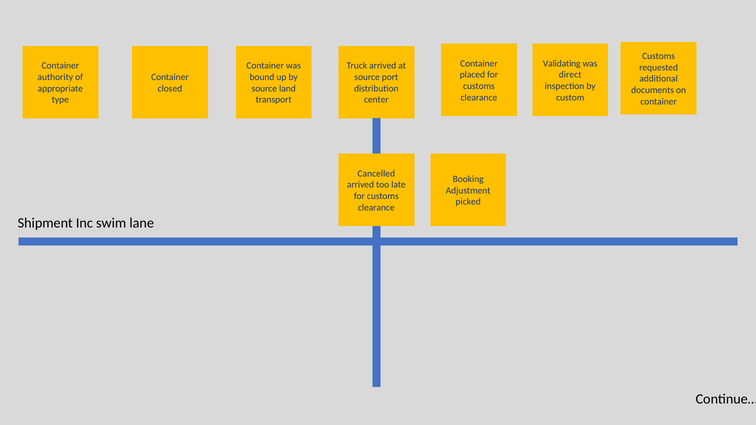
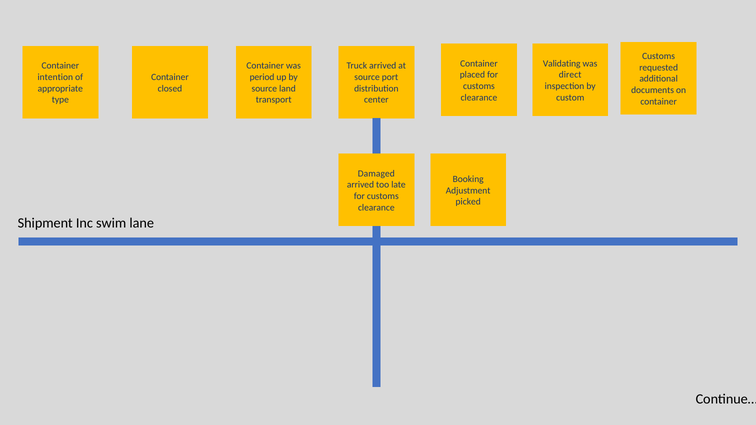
authority: authority -> intention
bound: bound -> period
Cancelled: Cancelled -> Damaged
